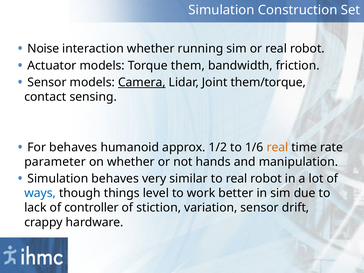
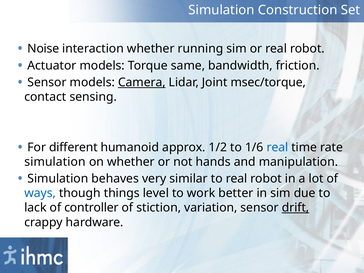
them: them -> same
them/torque: them/torque -> msec/torque
For behaves: behaves -> different
real at (277, 147) colour: orange -> blue
parameter at (55, 162): parameter -> simulation
drift underline: none -> present
